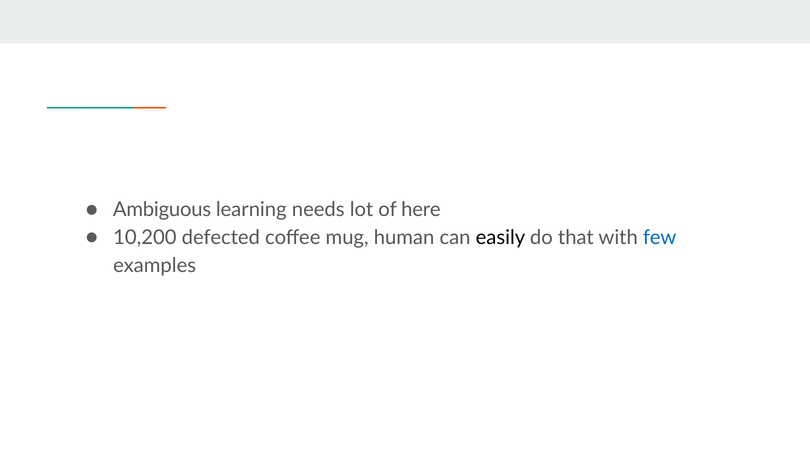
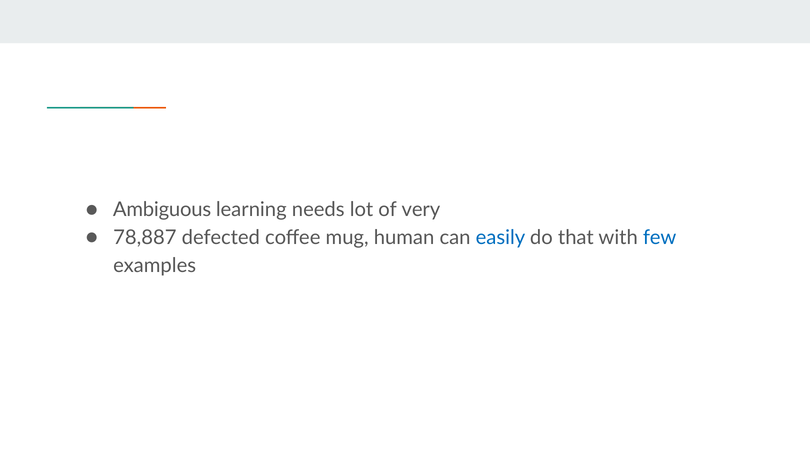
here: here -> very
10,200: 10,200 -> 78,887
easily colour: black -> blue
